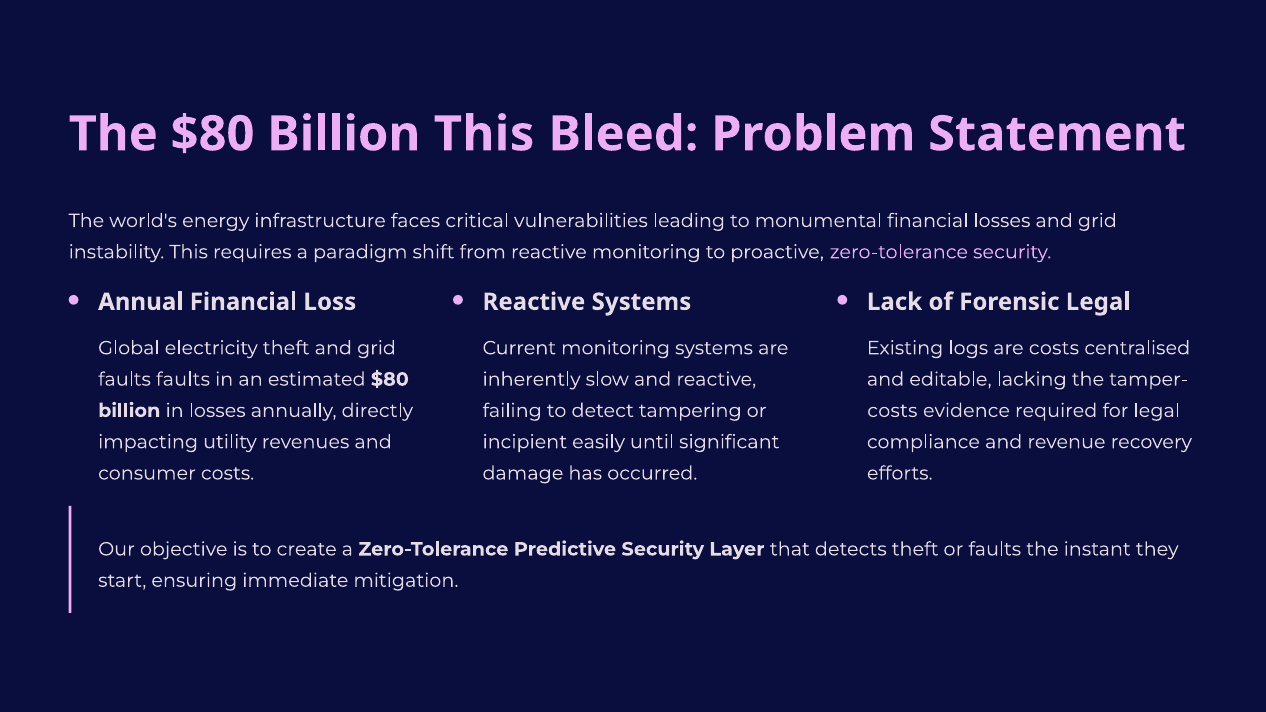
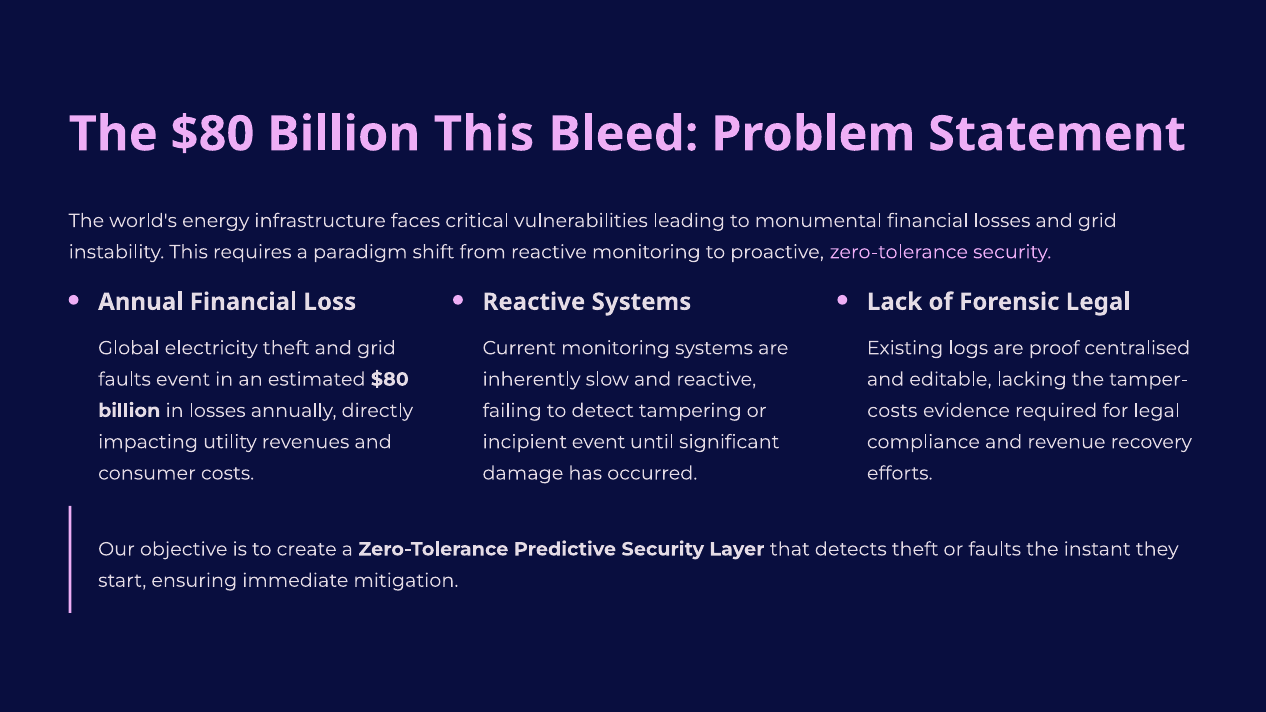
are costs: costs -> proof
faults faults: faults -> event
incipient easily: easily -> event
